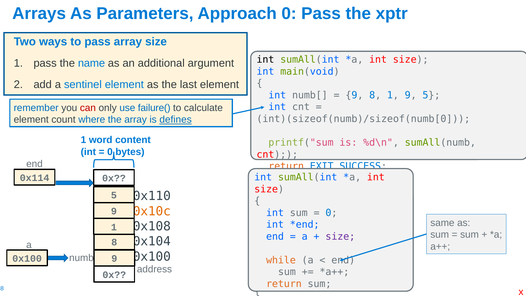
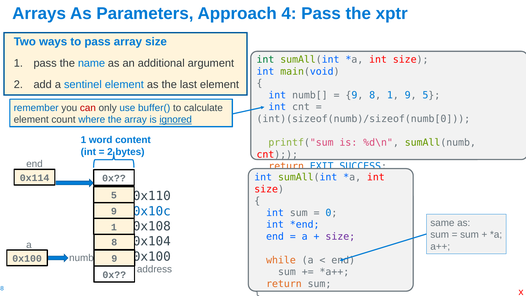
Approach 0: 0 -> 4
int at (265, 60) colour: black -> green
failure(: failure( -> buffer(
defines: defines -> ignored
0 at (110, 152): 0 -> 2
0x10c colour: orange -> blue
